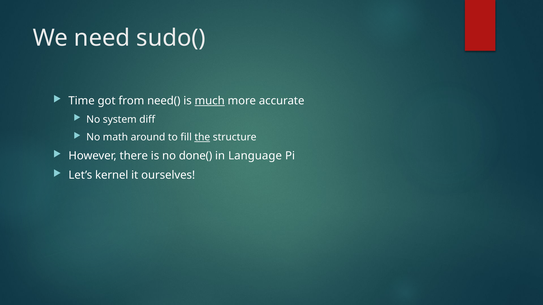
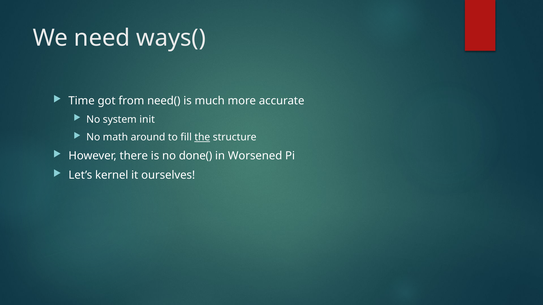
sudo(: sudo( -> ways(
much underline: present -> none
diff: diff -> init
Language: Language -> Worsened
